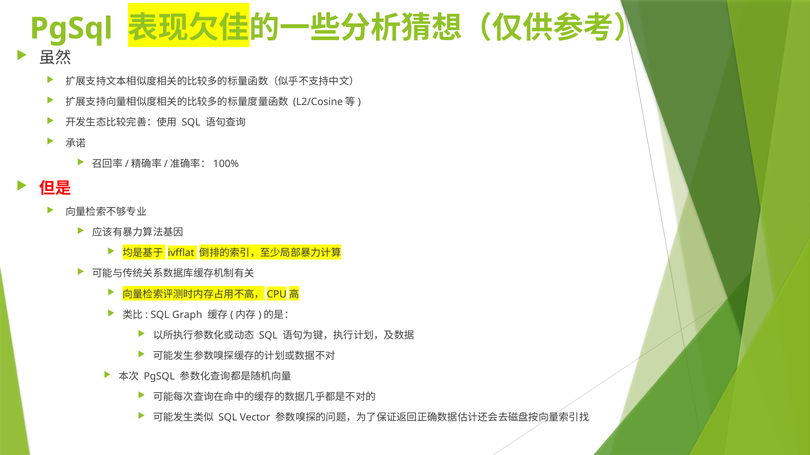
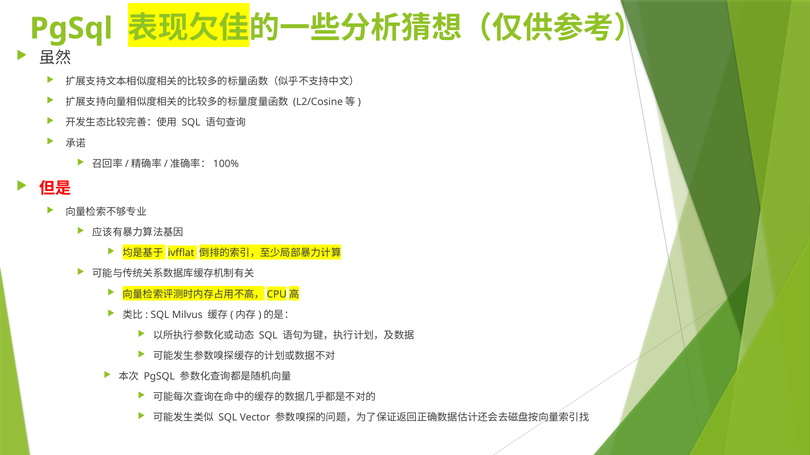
Graph: Graph -> Milvus
